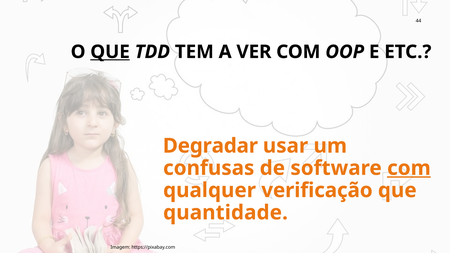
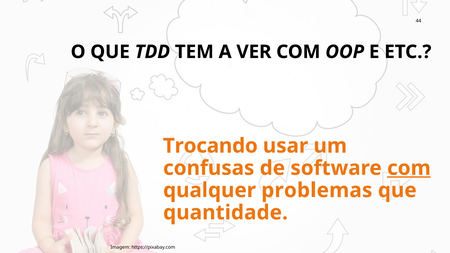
QUE at (110, 52) underline: present -> none
Degradar: Degradar -> Trocando
verificação: verificação -> problemas
